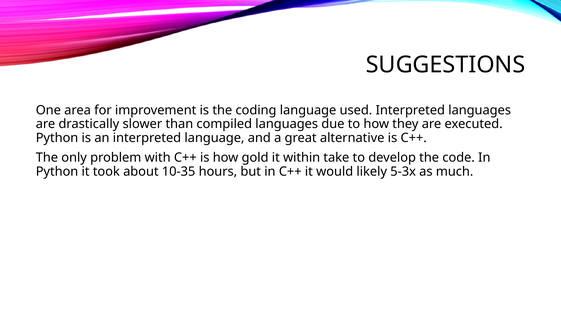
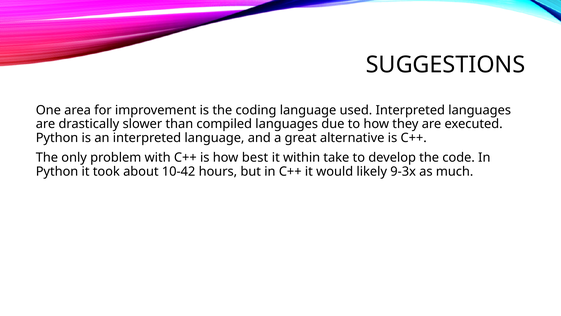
gold: gold -> best
10-35: 10-35 -> 10-42
5-3x: 5-3x -> 9-3x
